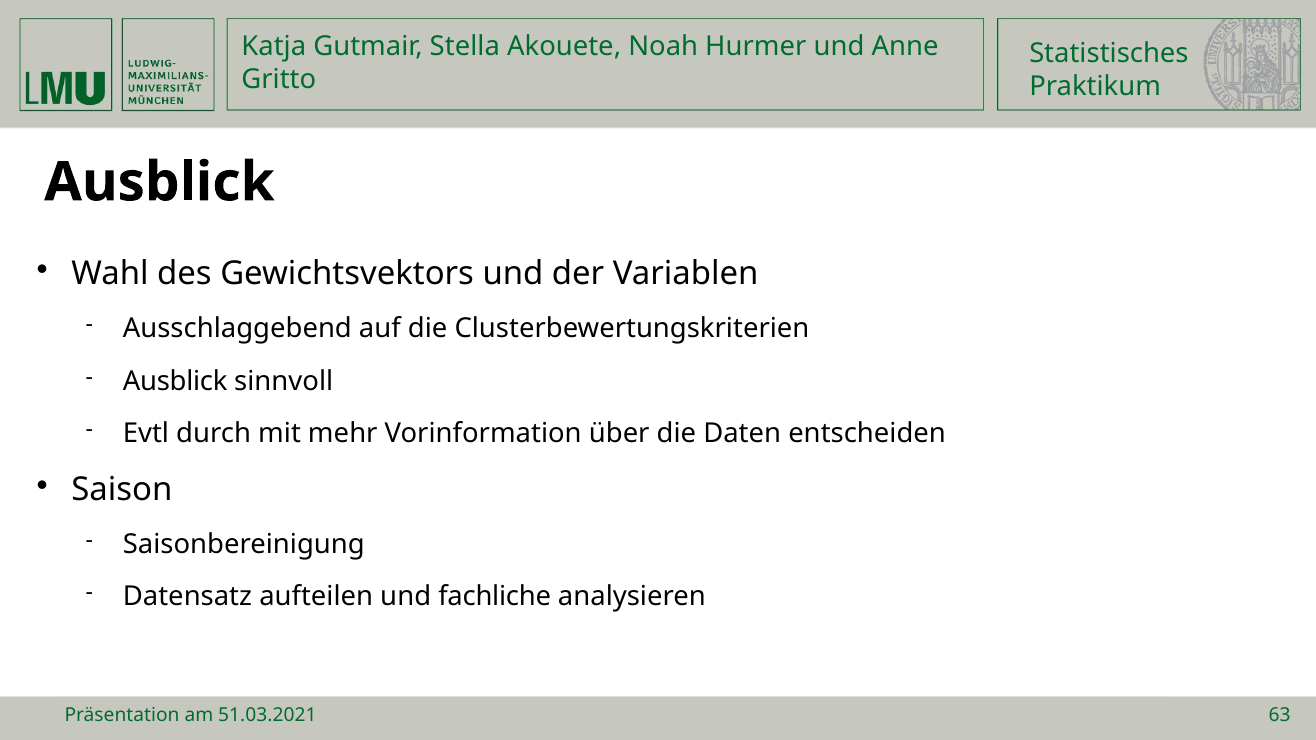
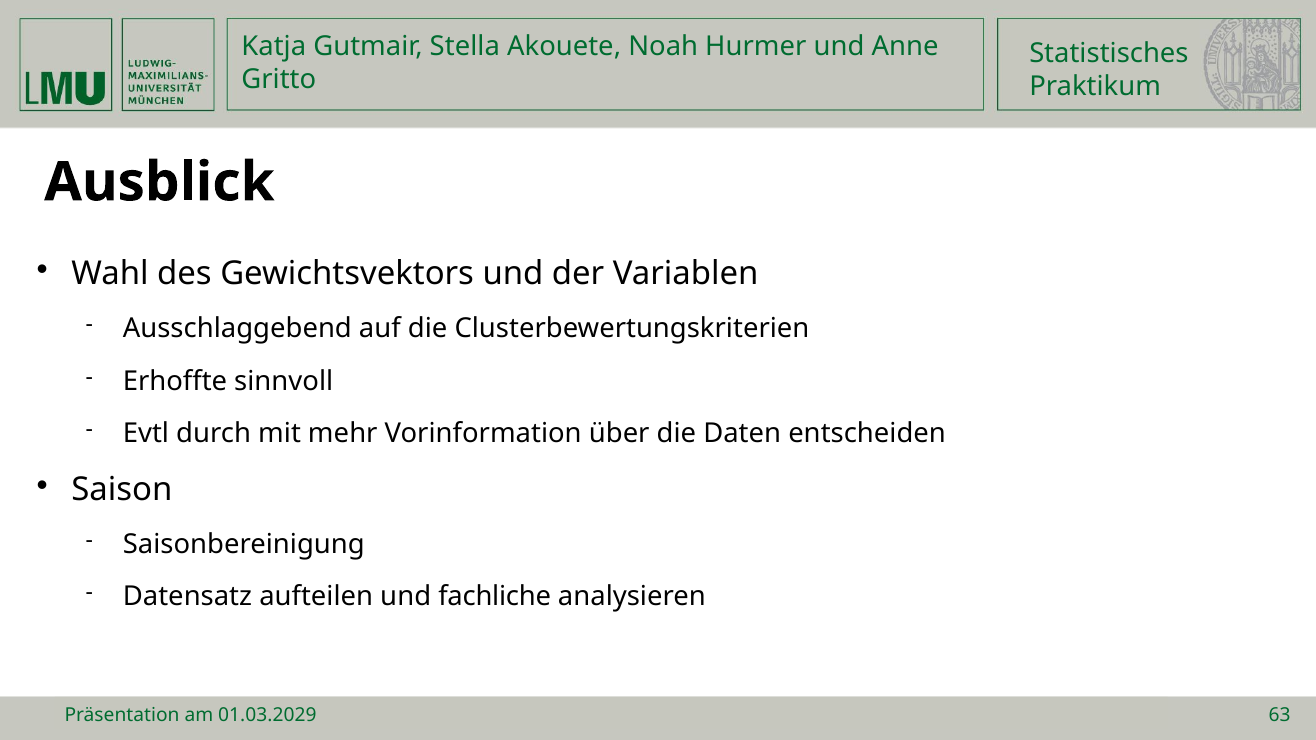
Ausblick at (175, 381): Ausblick -> Erhoffte
51.03.2021: 51.03.2021 -> 01.03.2029
